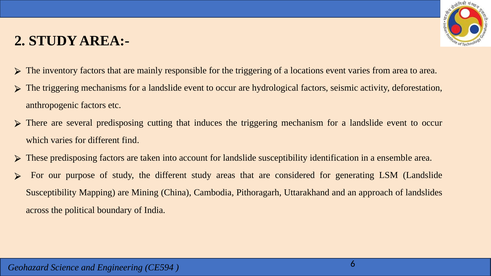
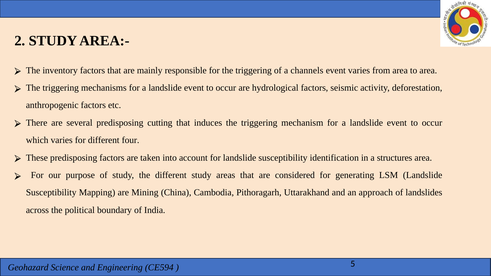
locations: locations -> channels
find: find -> four
ensemble: ensemble -> structures
6: 6 -> 5
